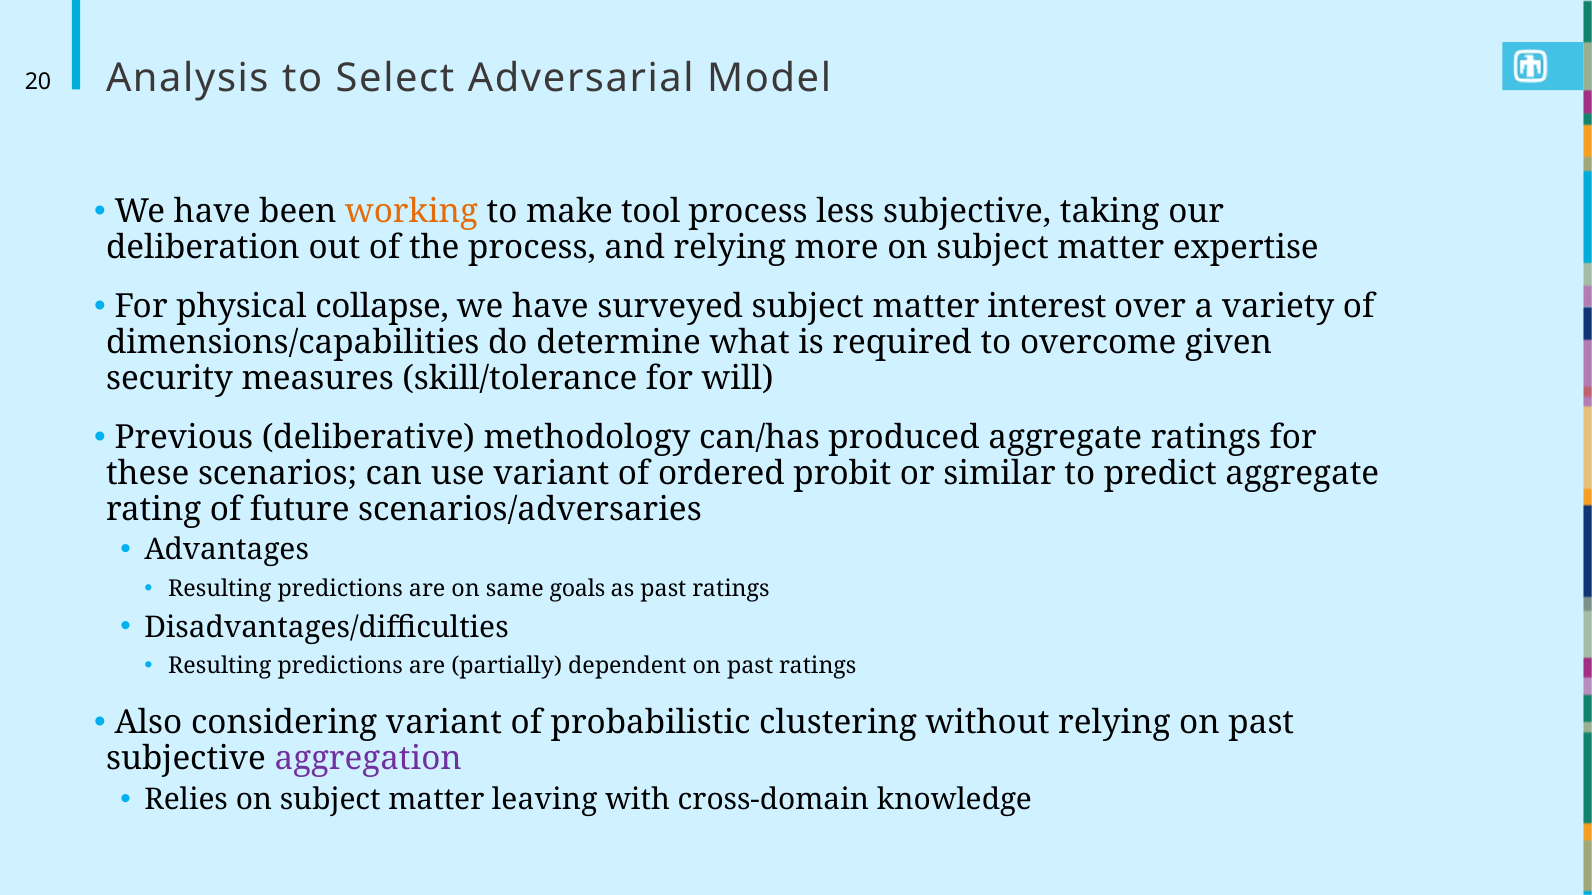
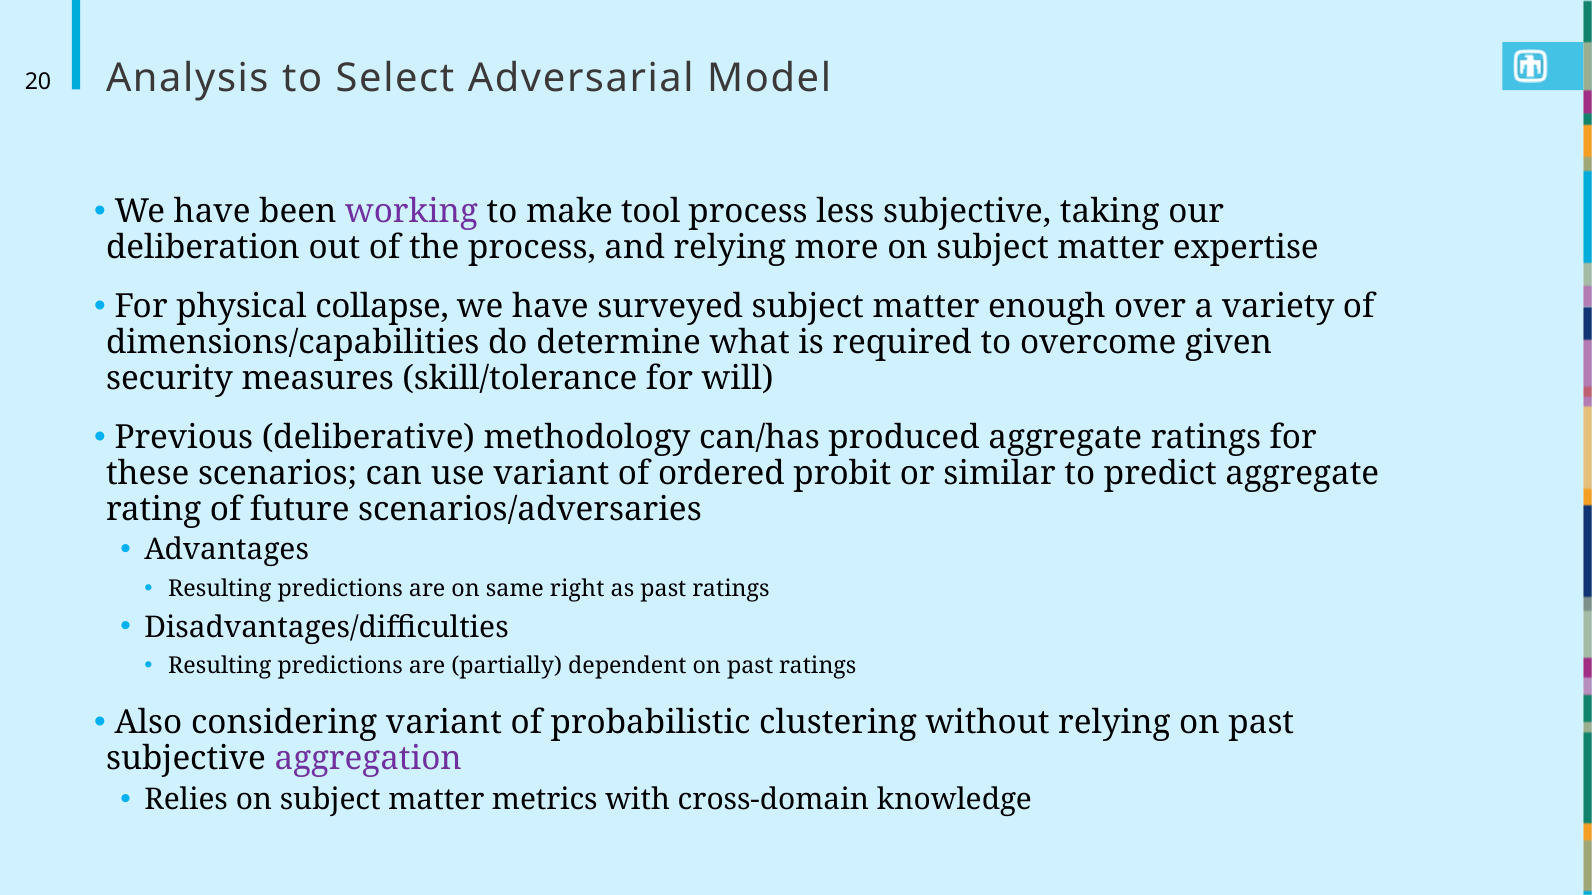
working colour: orange -> purple
interest: interest -> enough
goals: goals -> right
leaving: leaving -> metrics
